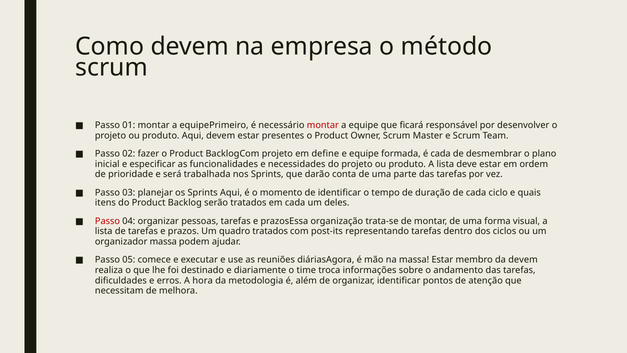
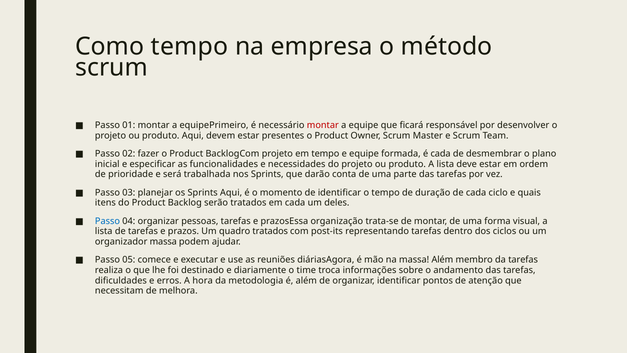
Como devem: devem -> tempo
em define: define -> tempo
Passo at (107, 221) colour: red -> blue
massa Estar: Estar -> Além
da devem: devem -> tarefas
